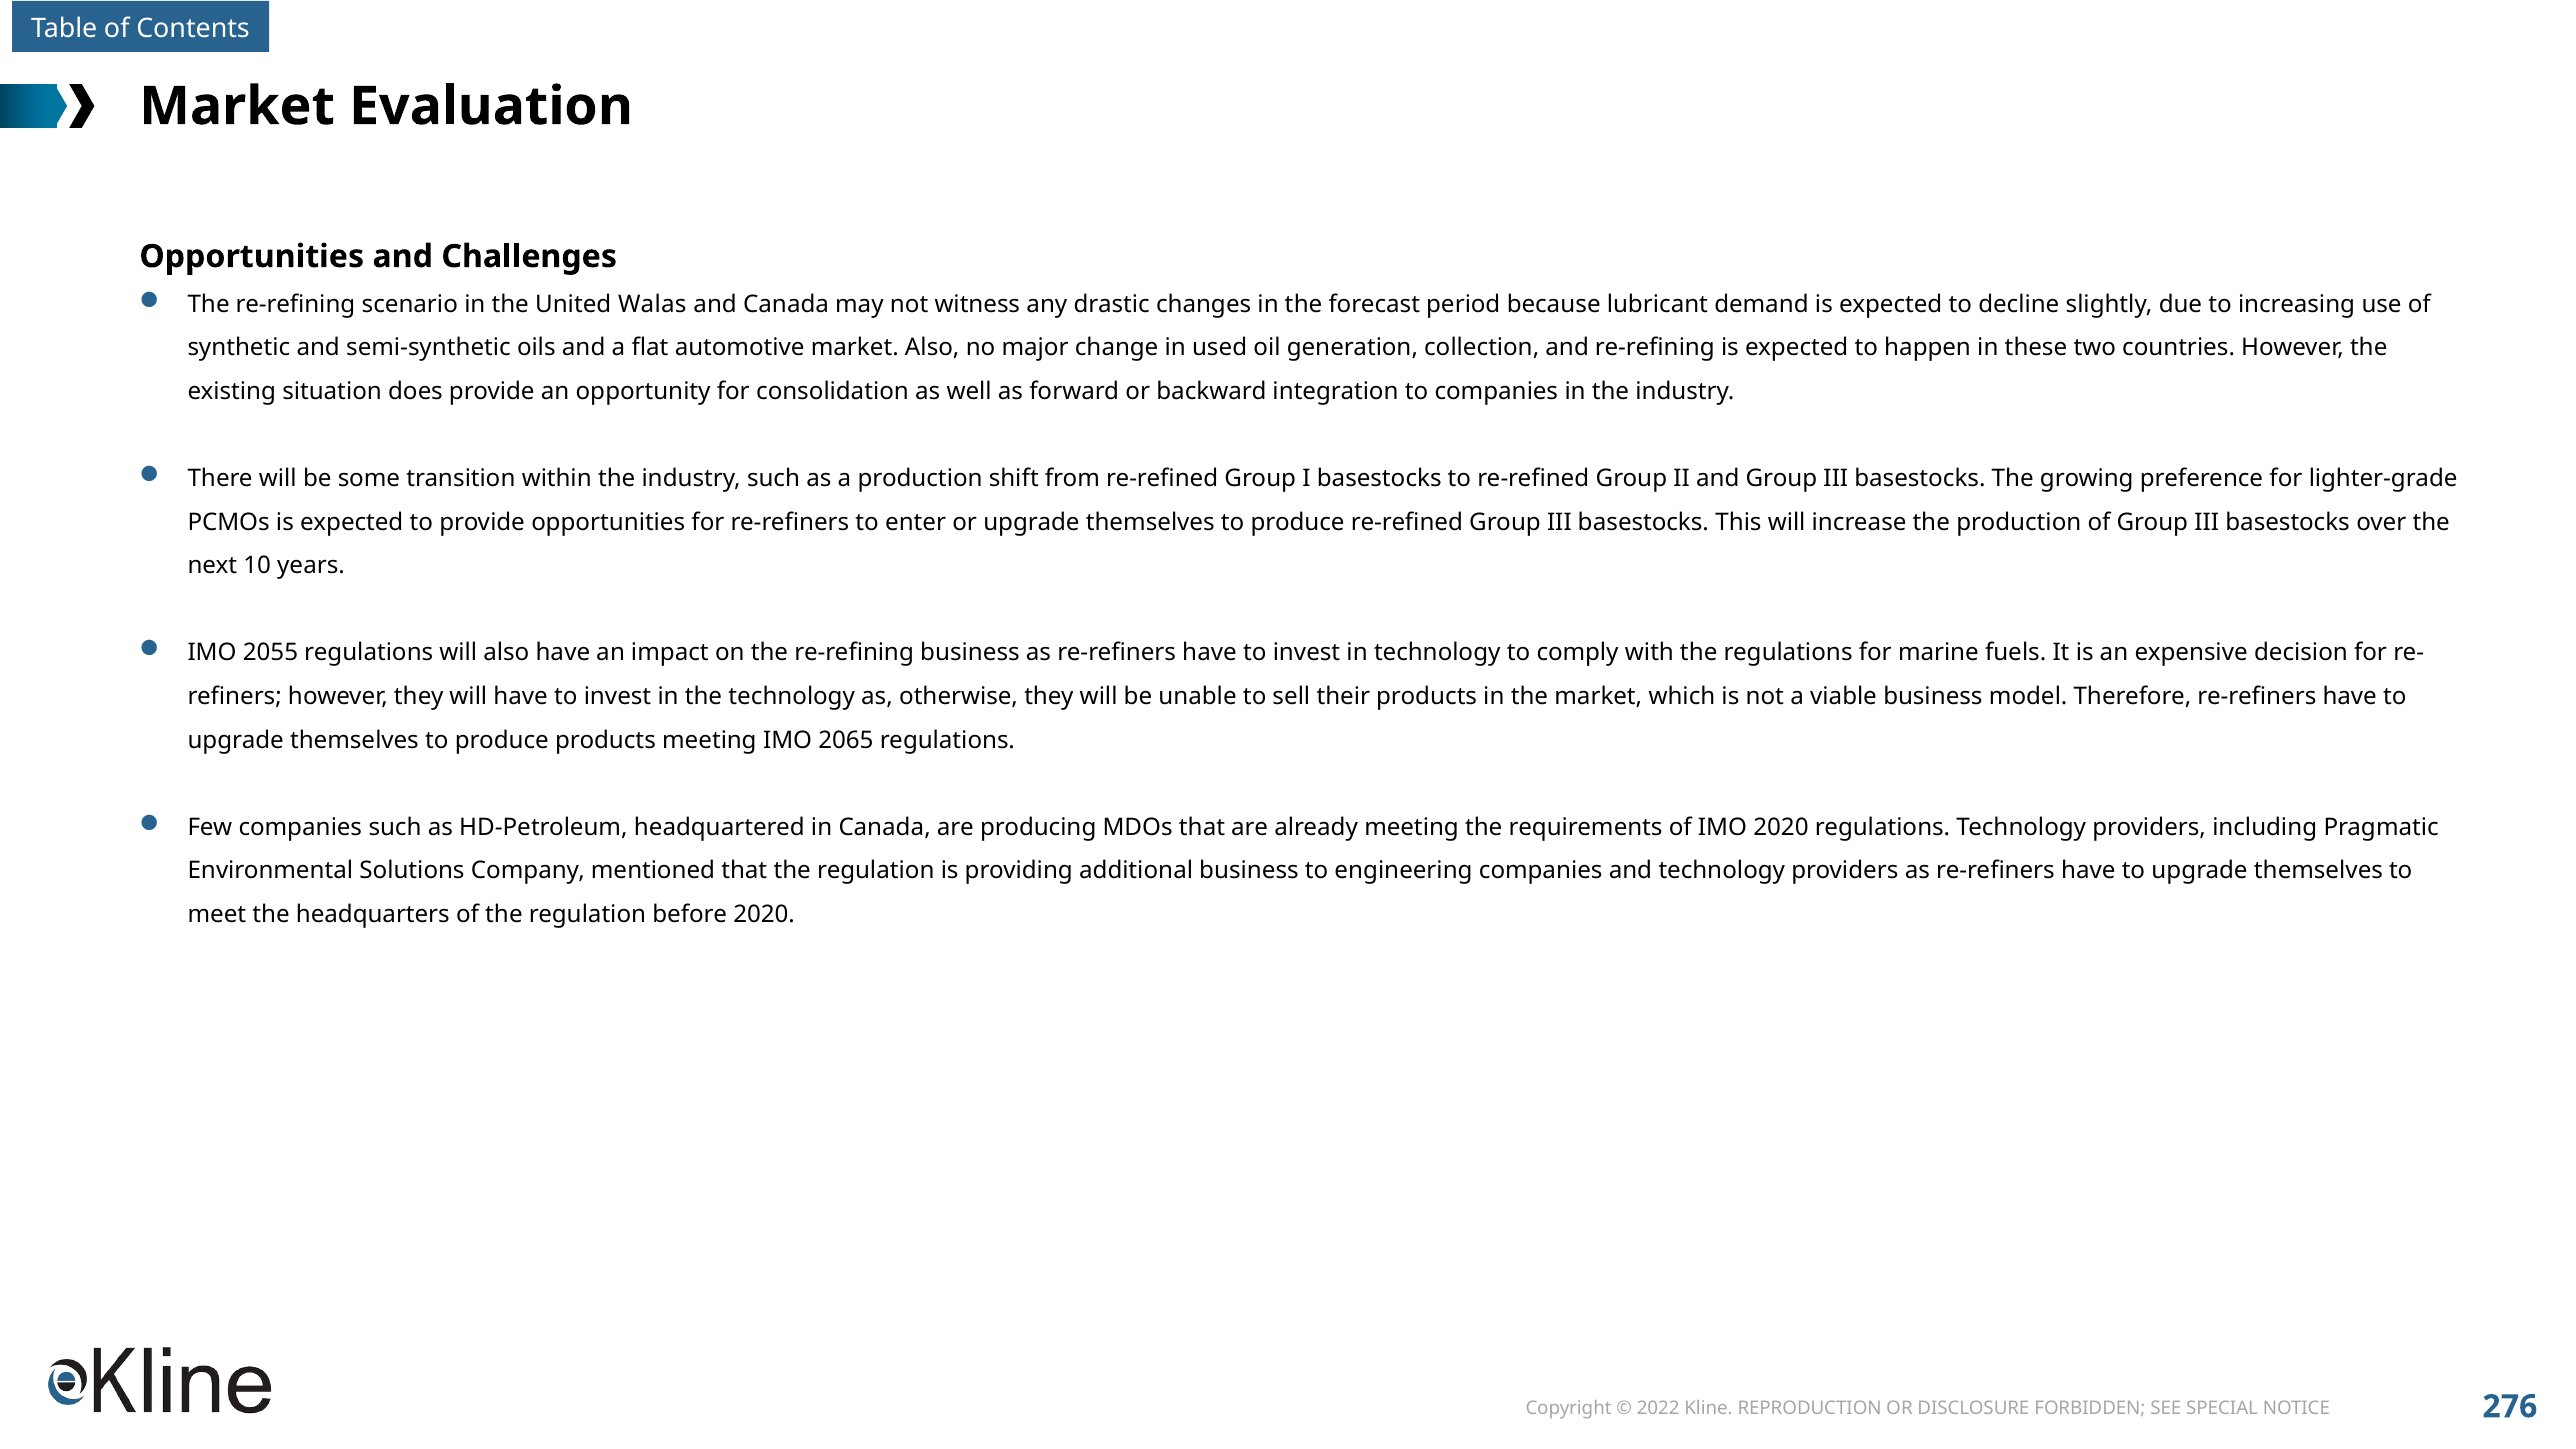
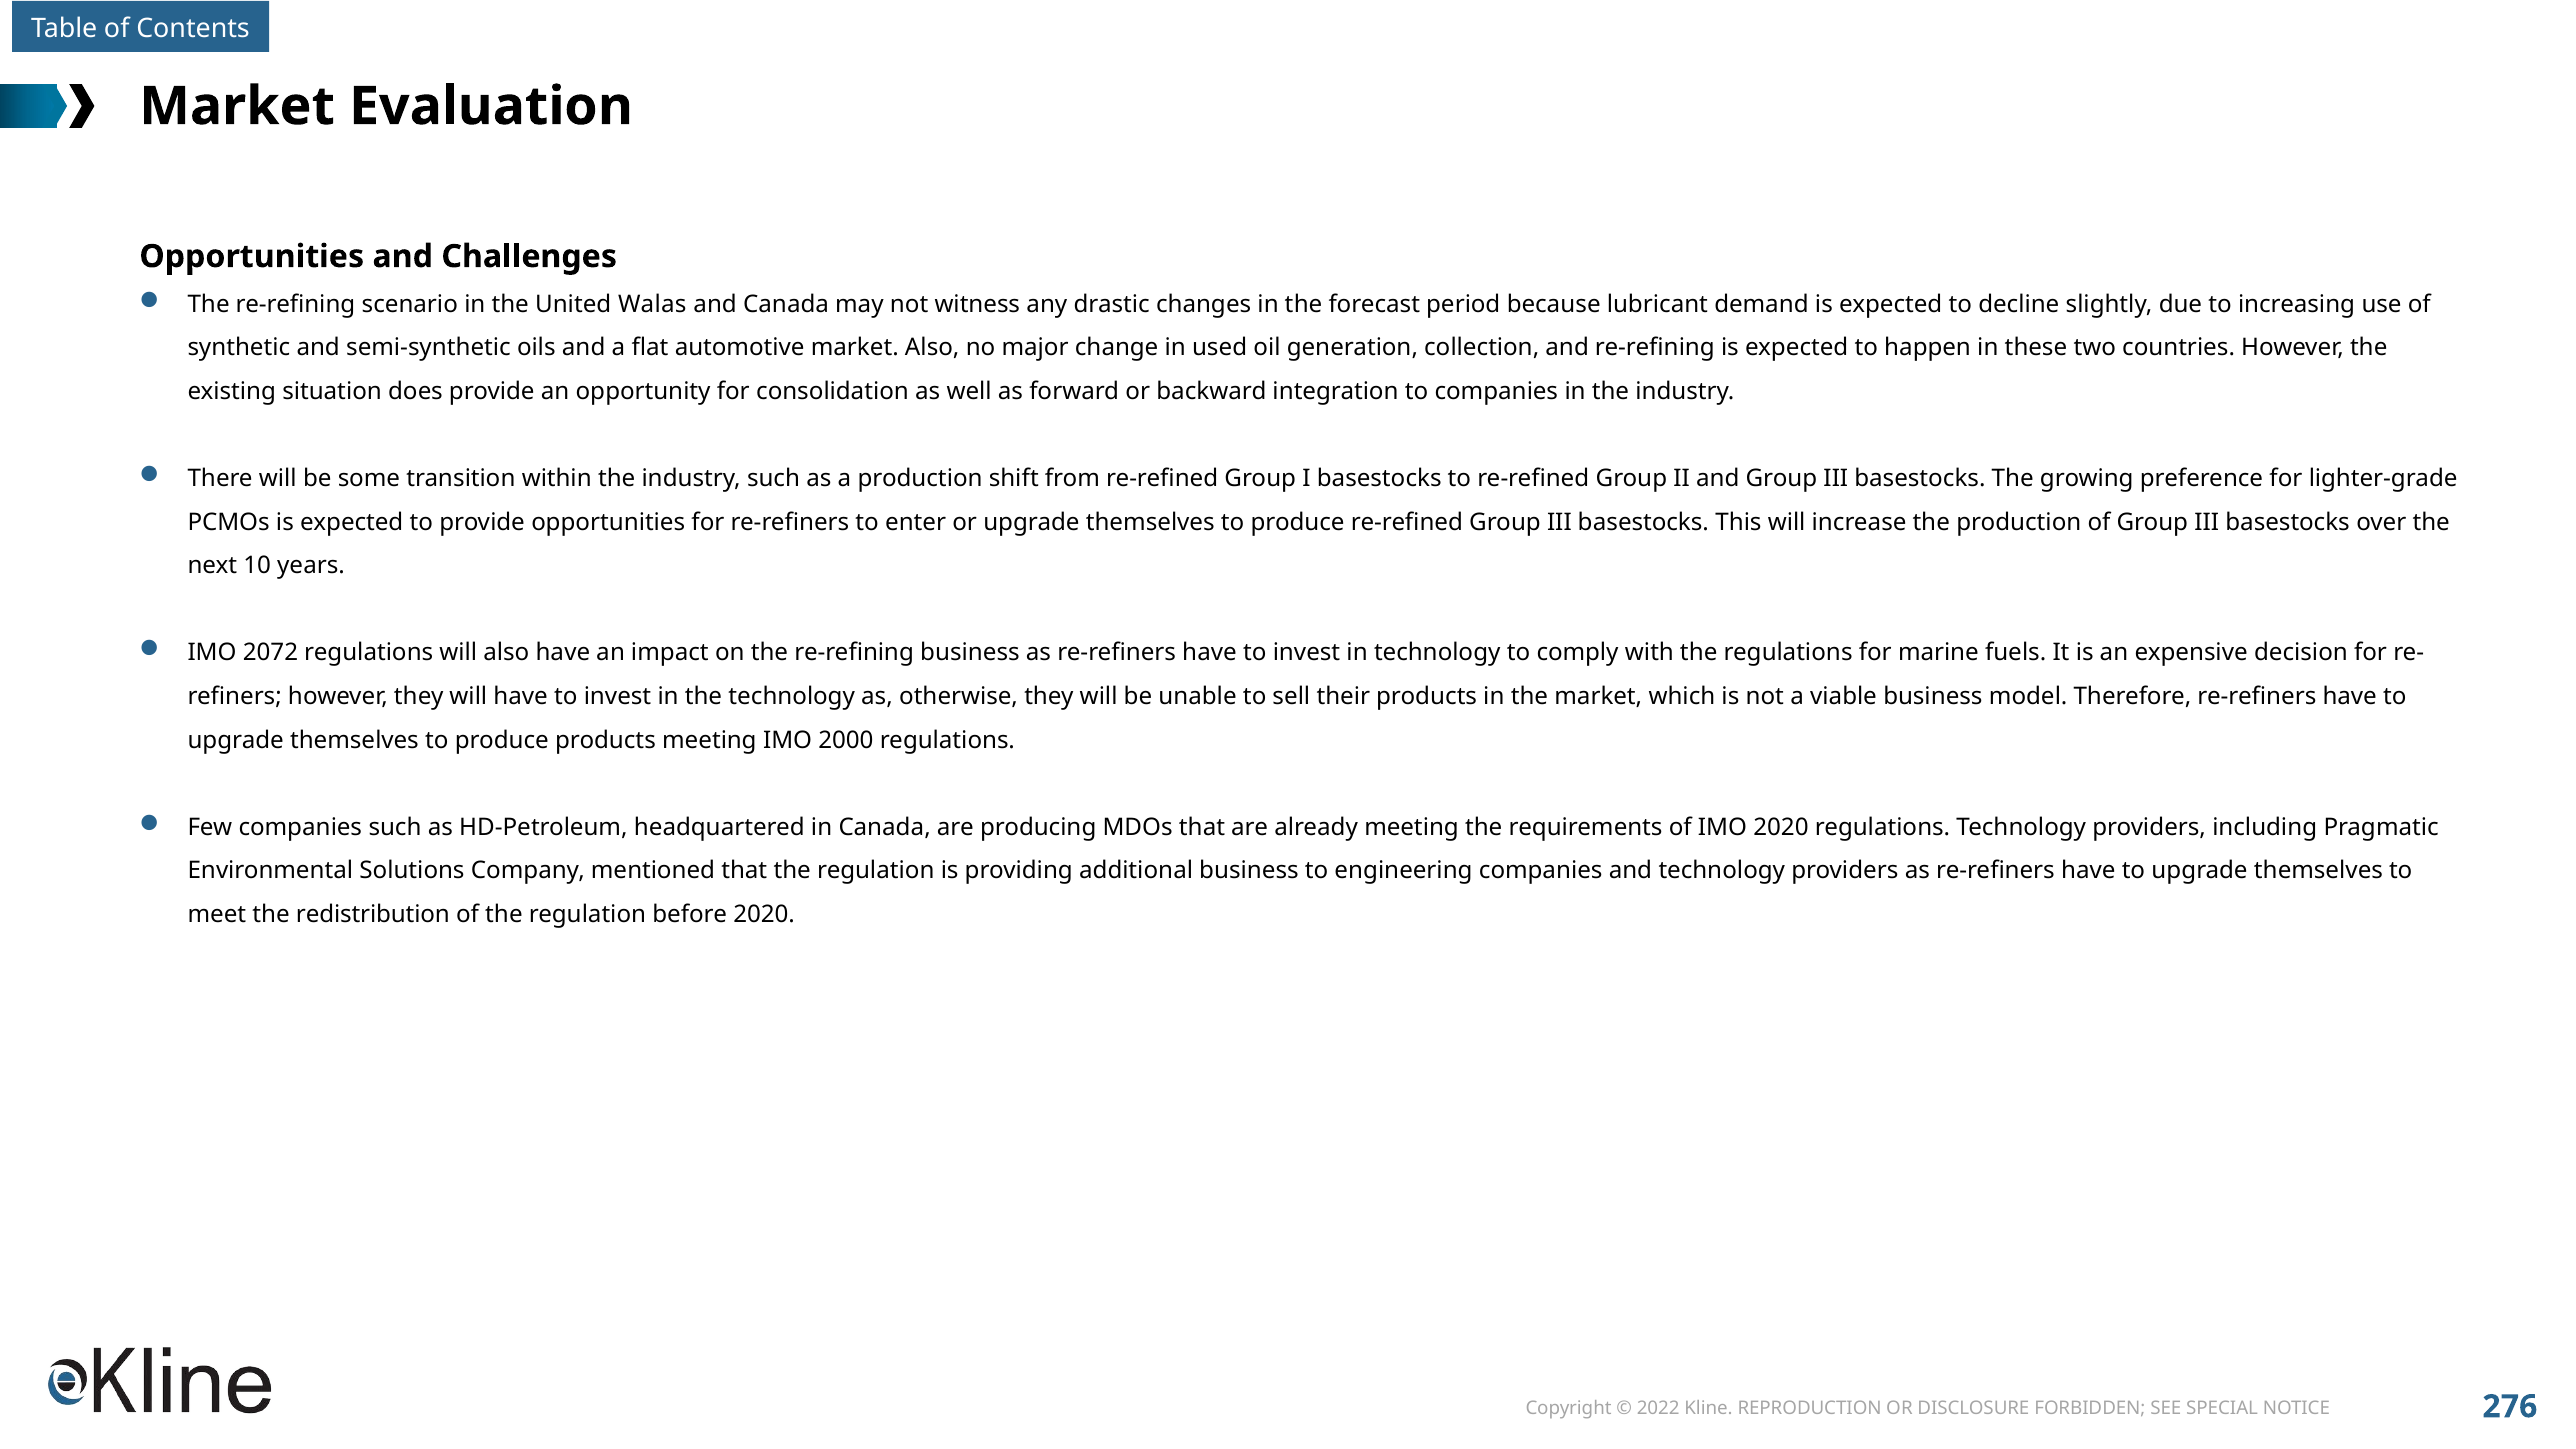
2055: 2055 -> 2072
2065: 2065 -> 2000
headquarters: headquarters -> redistribution
